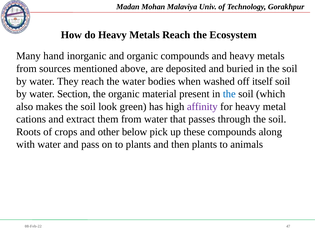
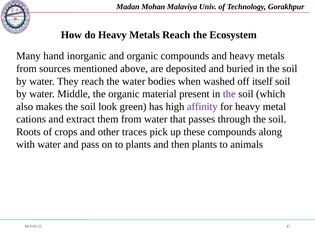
Section: Section -> Middle
the at (229, 94) colour: blue -> purple
below: below -> traces
